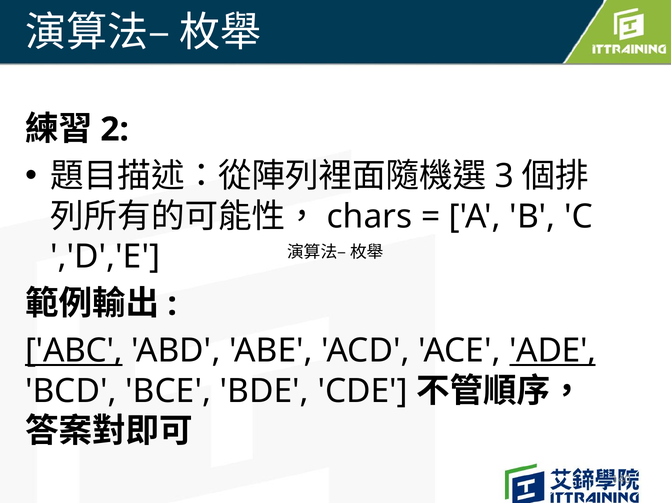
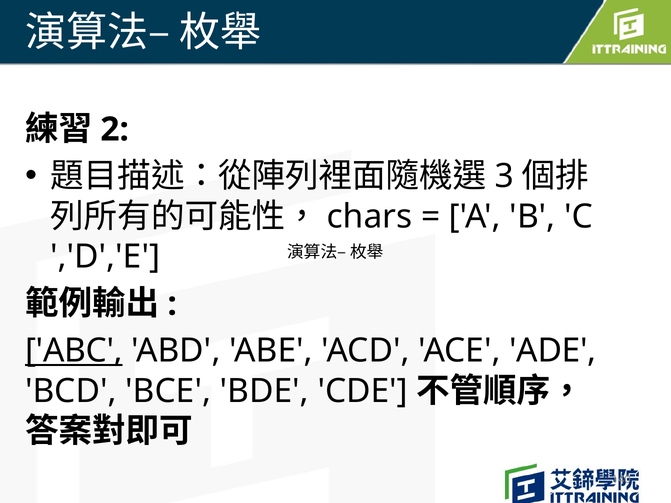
ADE underline: present -> none
